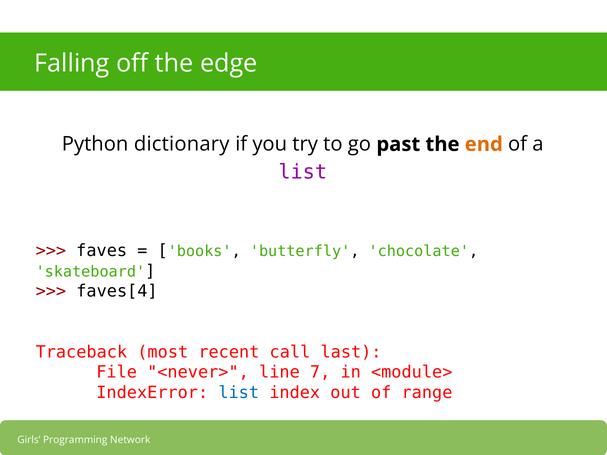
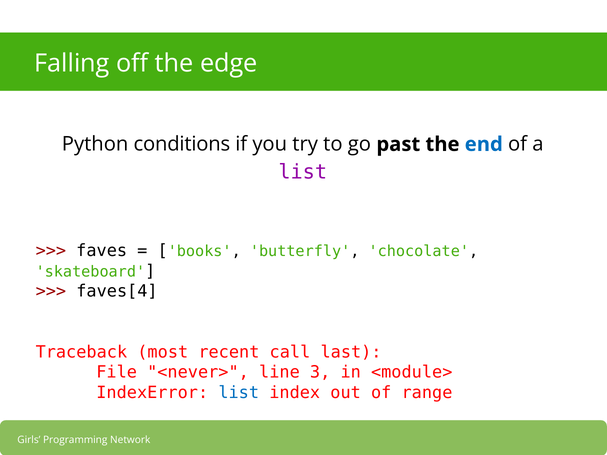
dictionary: dictionary -> conditions
end colour: orange -> blue
7: 7 -> 3
